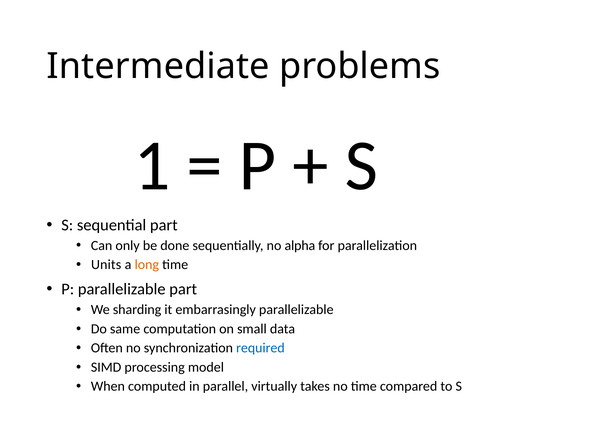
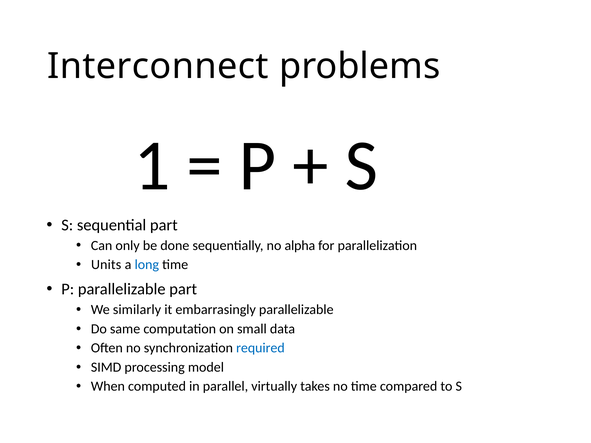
Intermediate: Intermediate -> Interconnect
long colour: orange -> blue
sharding: sharding -> similarly
